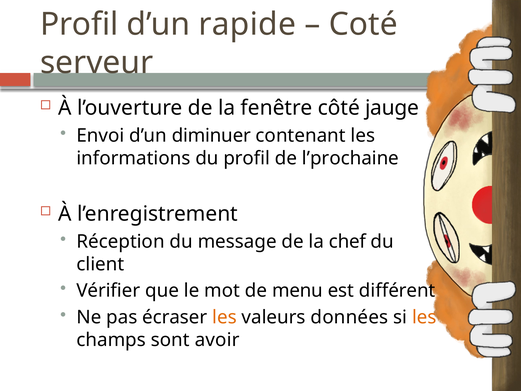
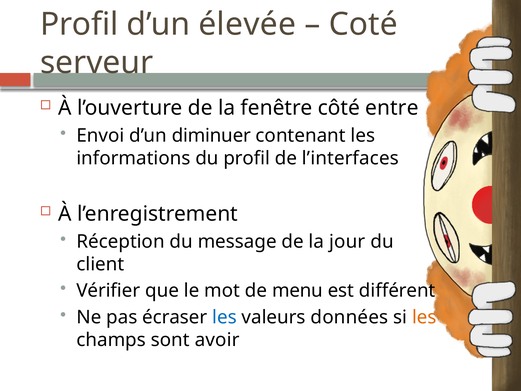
rapide: rapide -> élevée
jauge: jauge -> entre
l’prochaine: l’prochaine -> l’interfaces
chef: chef -> jour
les at (224, 317) colour: orange -> blue
